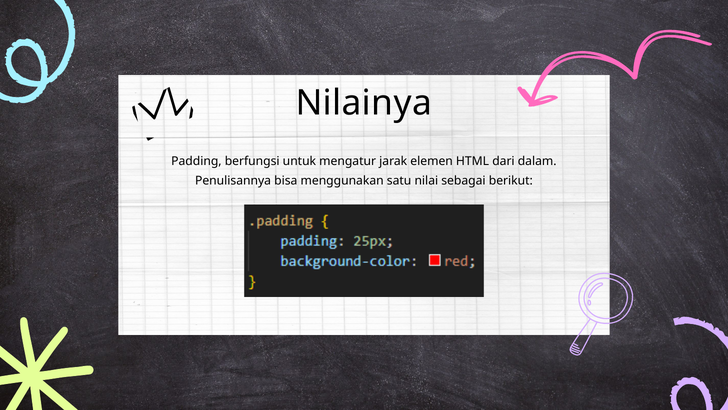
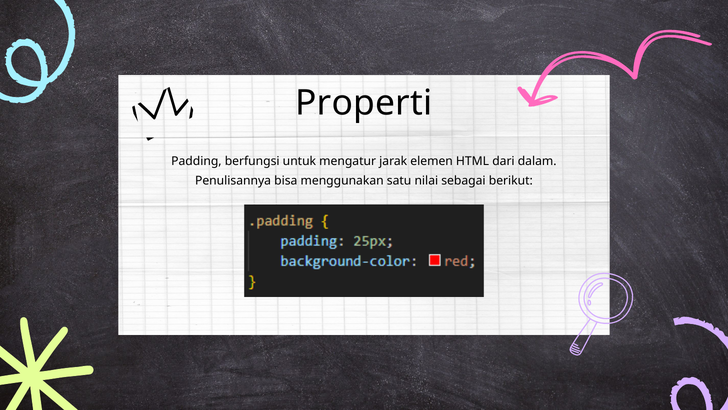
Nilainya: Nilainya -> Properti
